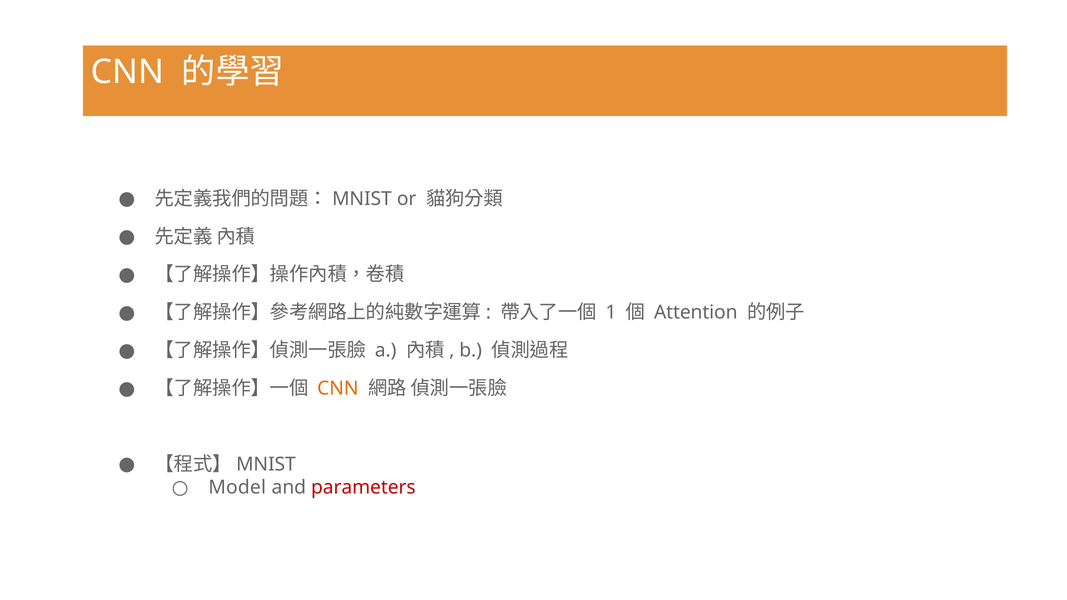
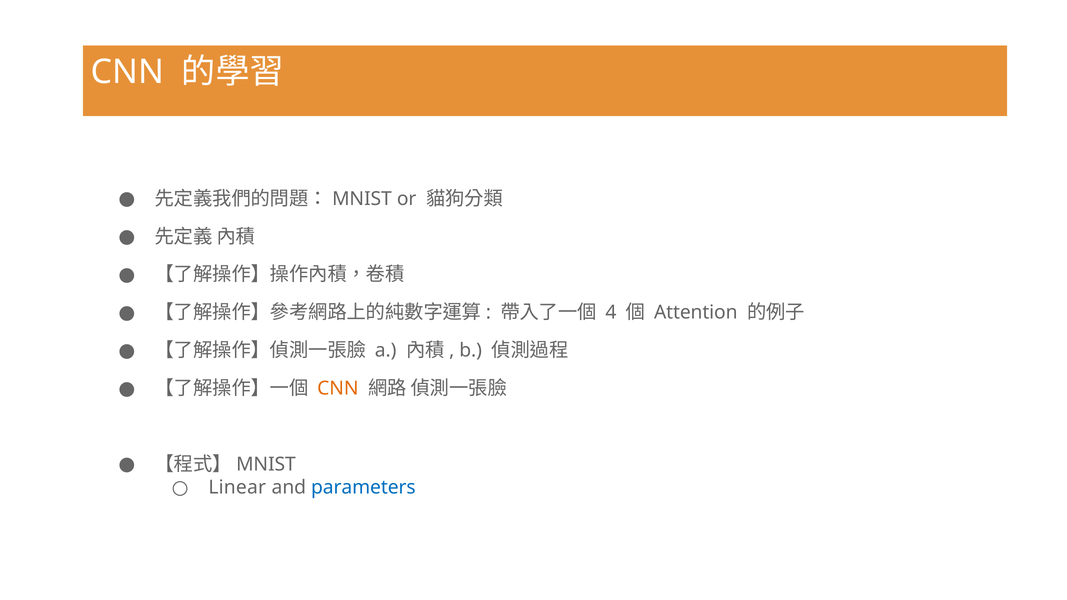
1: 1 -> 4
Model: Model -> Linear
parameters colour: red -> blue
